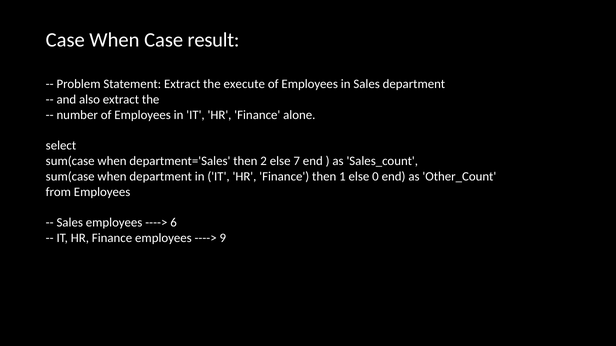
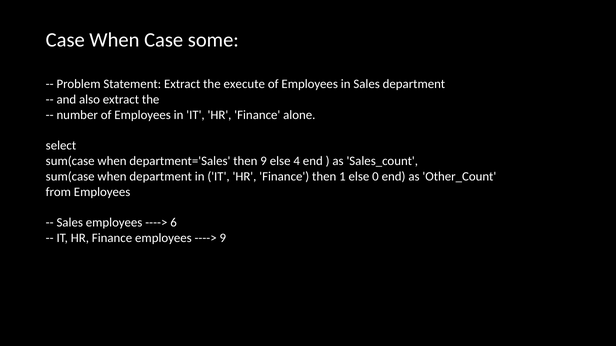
result: result -> some
then 2: 2 -> 9
7: 7 -> 4
